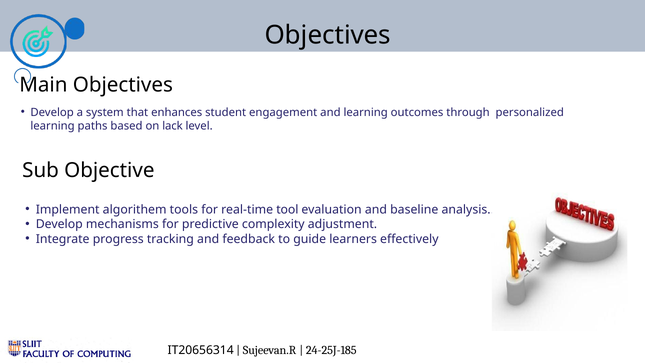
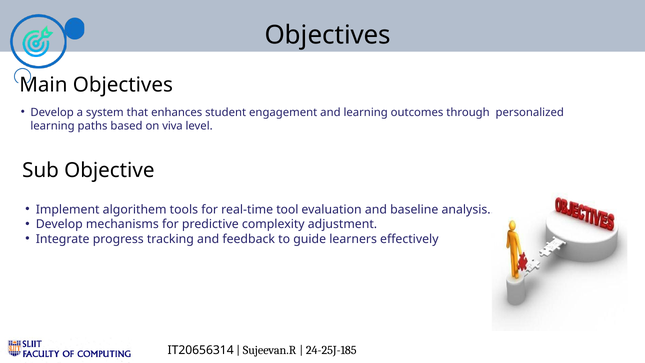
lack: lack -> viva
